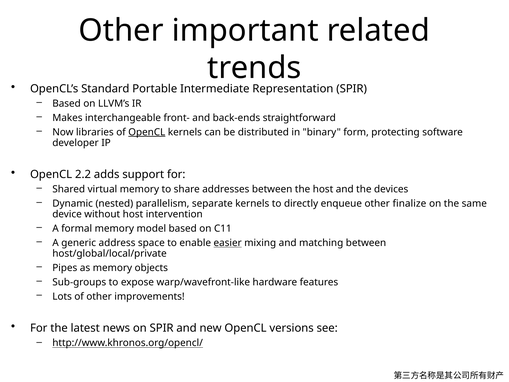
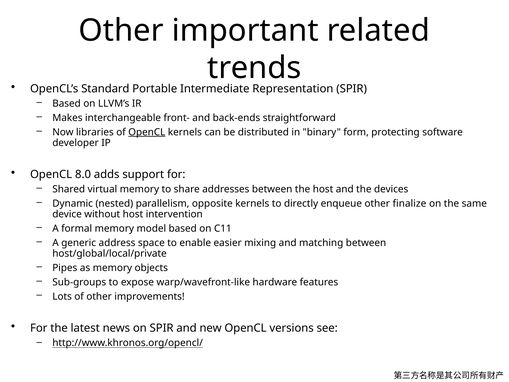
2.2: 2.2 -> 8.0
separate: separate -> opposite
easier underline: present -> none
